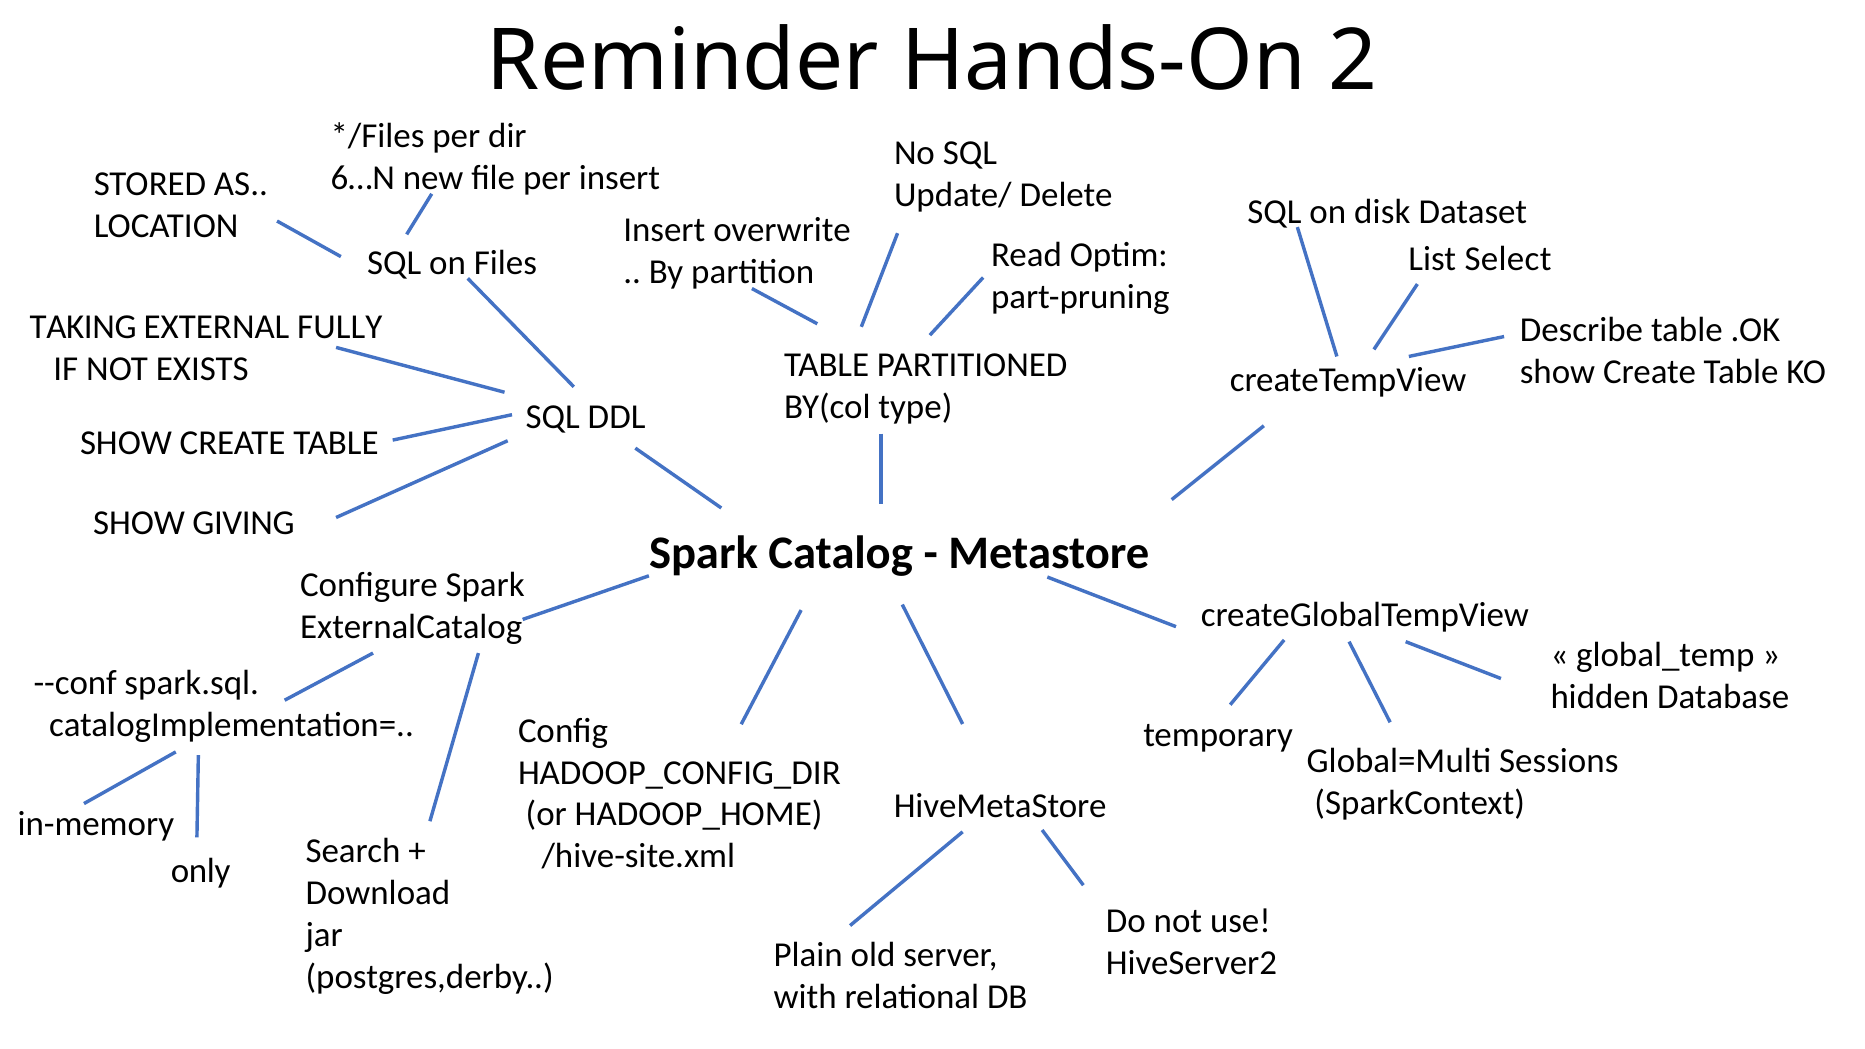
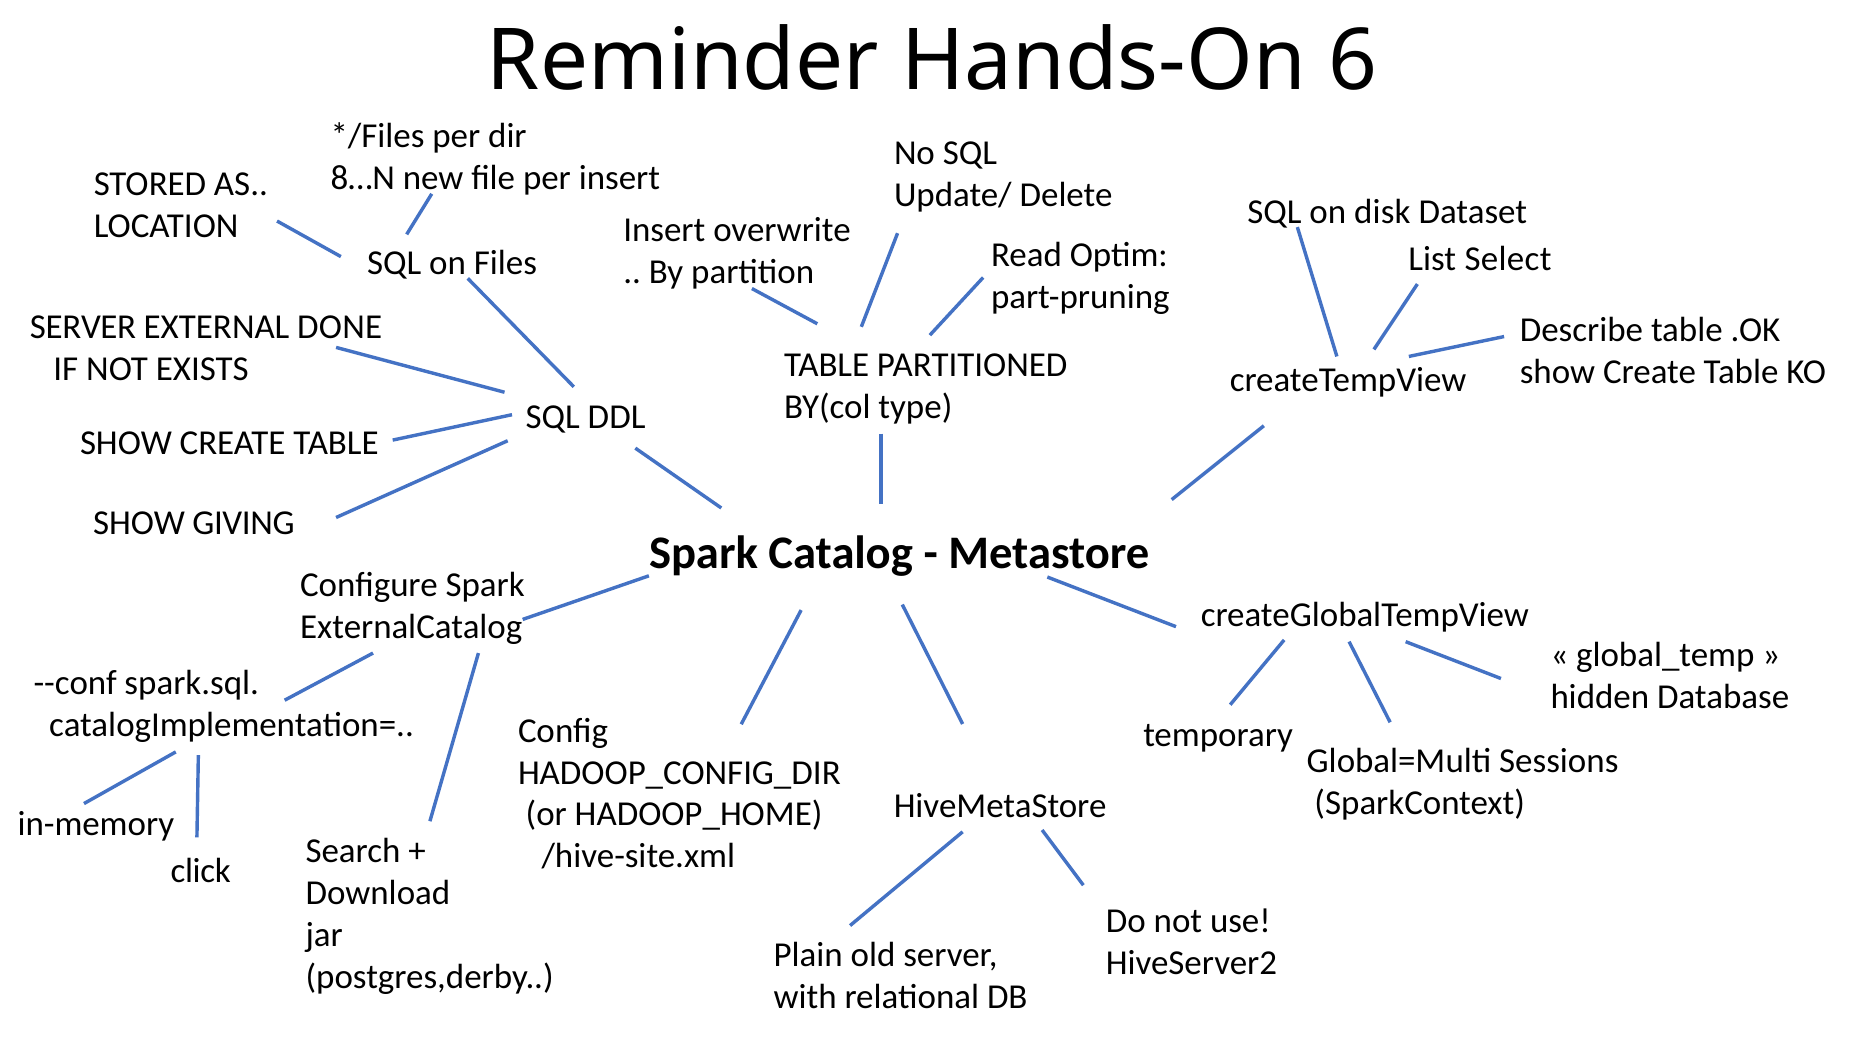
2: 2 -> 6
6…N: 6…N -> 8…N
TAKING at (83, 327): TAKING -> SERVER
FULLY: FULLY -> DONE
only: only -> click
